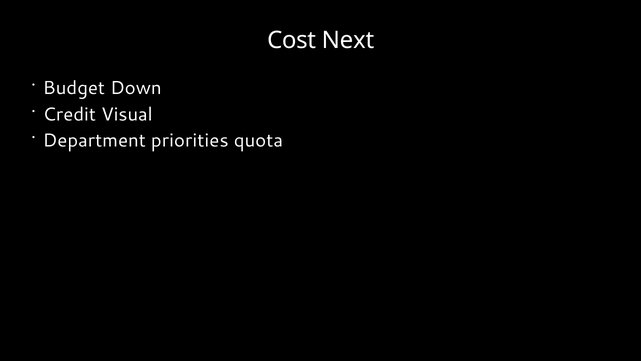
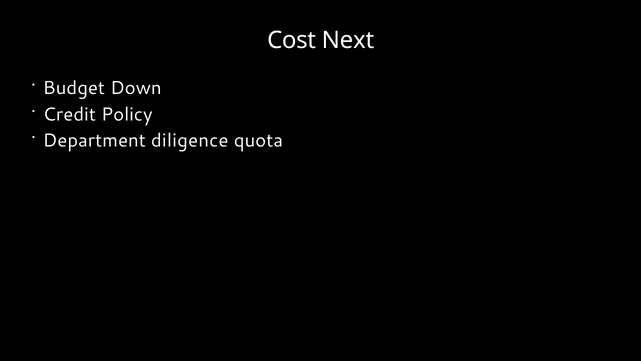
Visual: Visual -> Policy
priorities: priorities -> diligence
